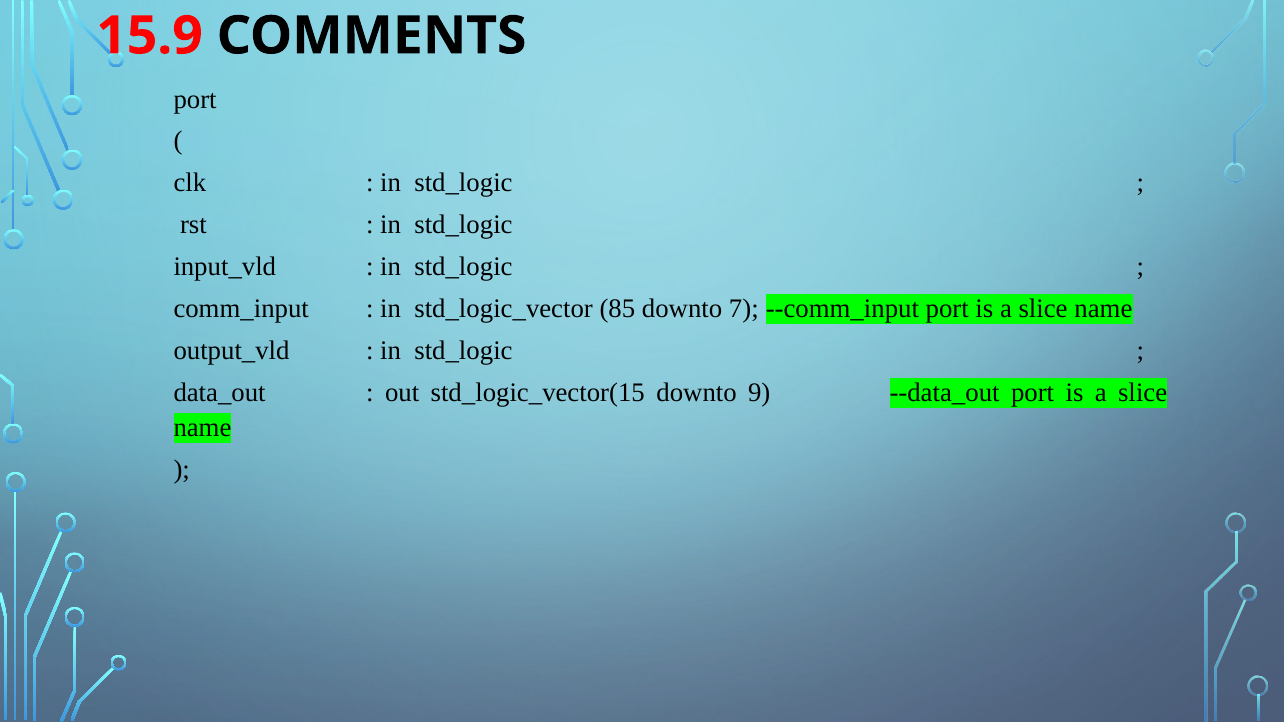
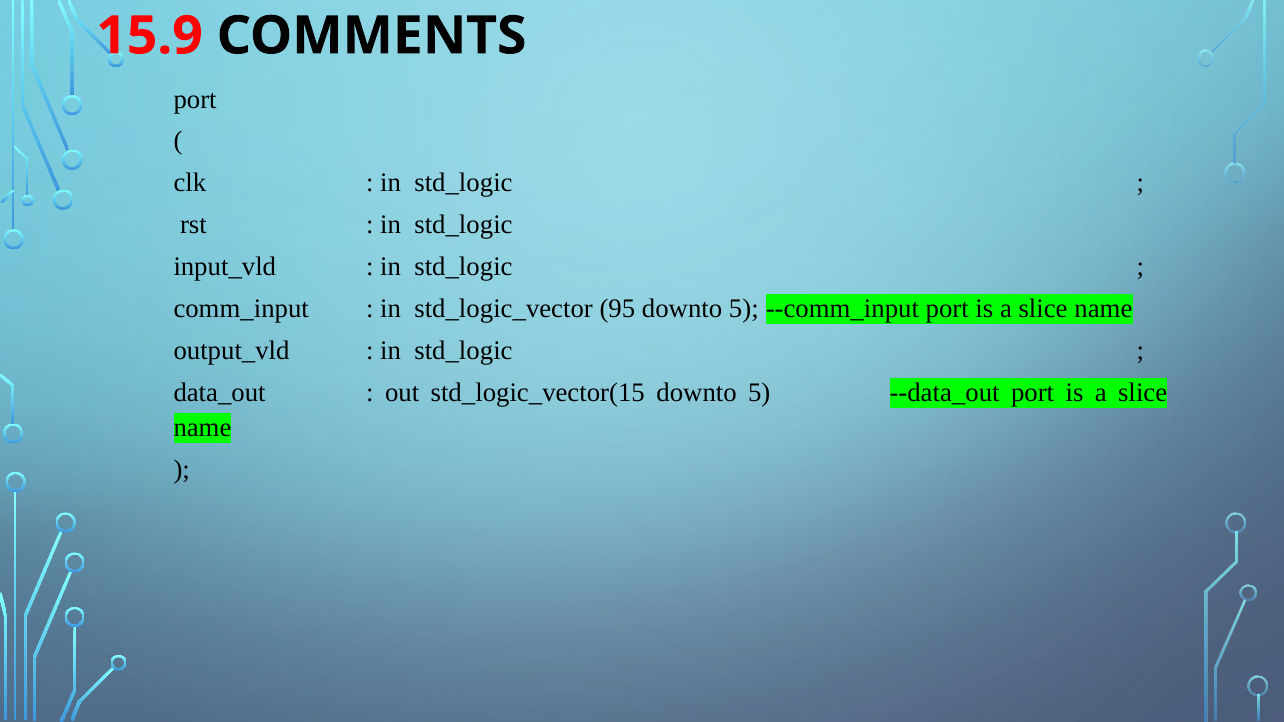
85: 85 -> 95
7 at (744, 309): 7 -> 5
std_logic_vector(15 downto 9: 9 -> 5
